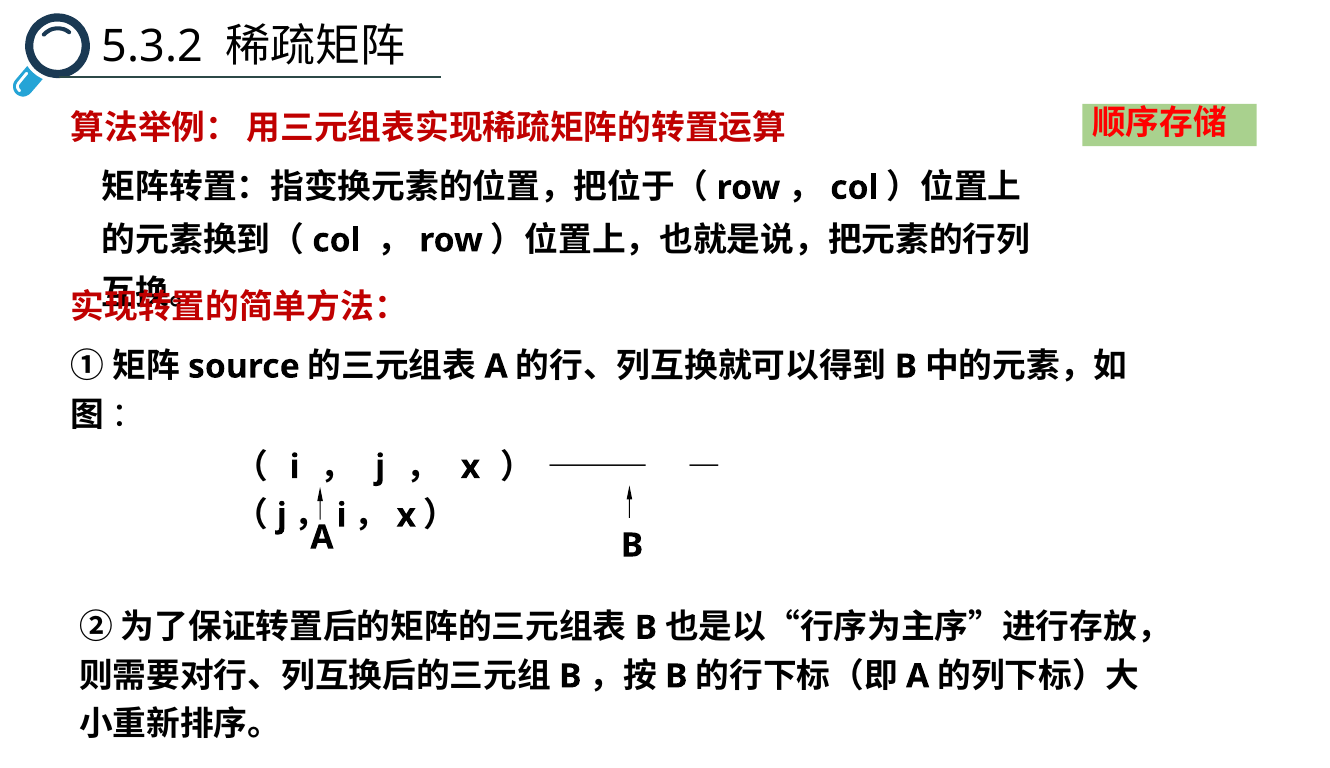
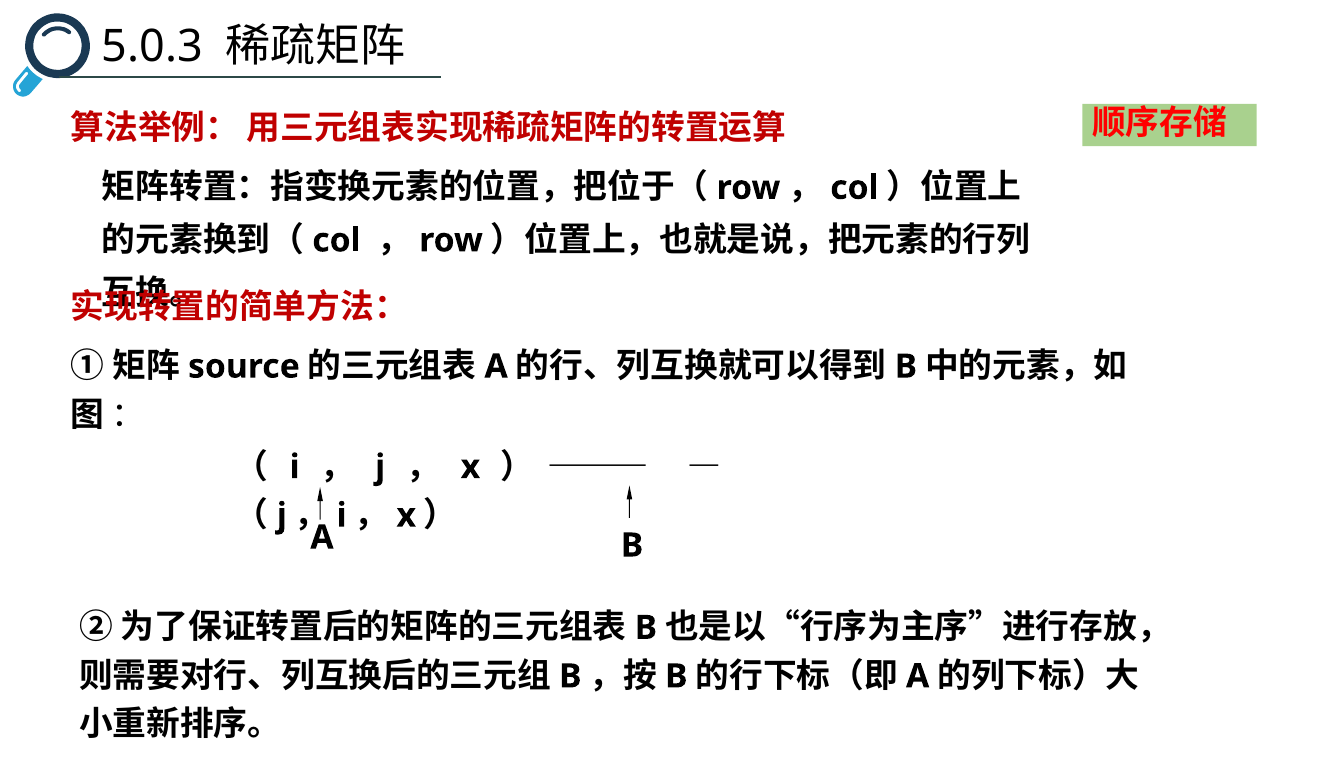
5.3.2: 5.3.2 -> 5.0.3
